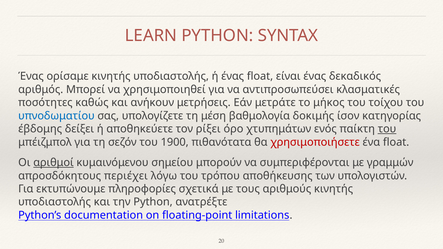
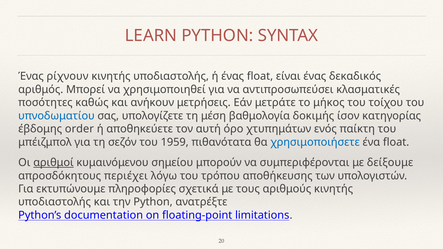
ορίσαμε: ορίσαμε -> ρίχνουν
δείξει: δείξει -> order
ρίξει: ρίξει -> αυτή
του at (387, 129) underline: present -> none
1900: 1900 -> 1959
χρησιμοποιήσετε colour: red -> blue
γραμμών: γραμμών -> δείξουμε
